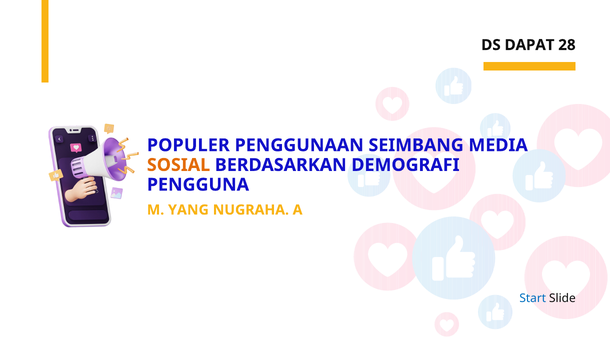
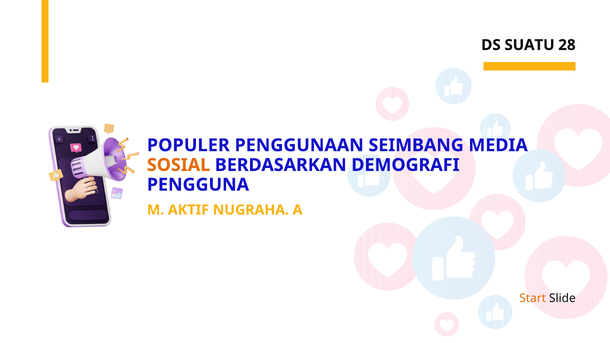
DAPAT: DAPAT -> SUATU
YANG: YANG -> AKTIF
Start colour: blue -> orange
